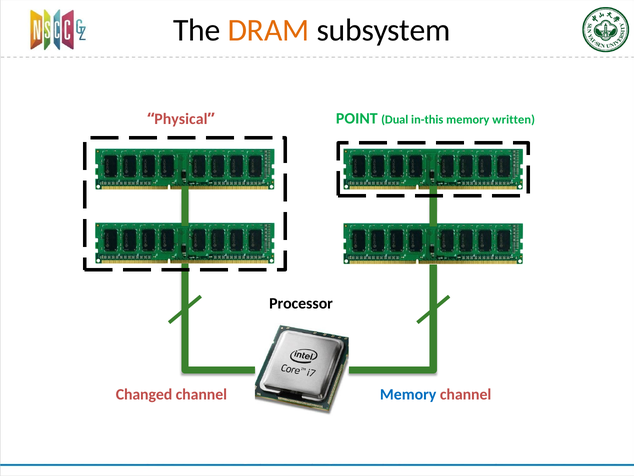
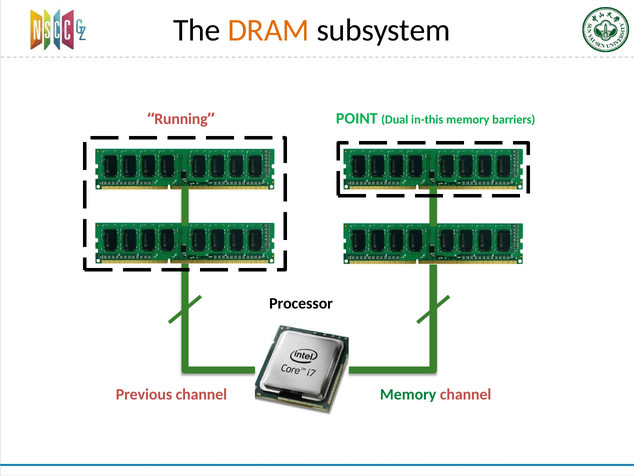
written: written -> barriers
Physical: Physical -> Running
Changed: Changed -> Previous
Memory at (408, 394) colour: blue -> green
